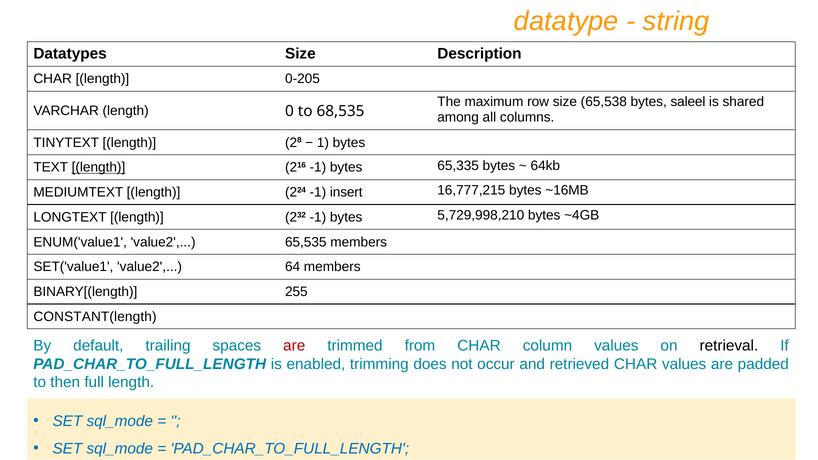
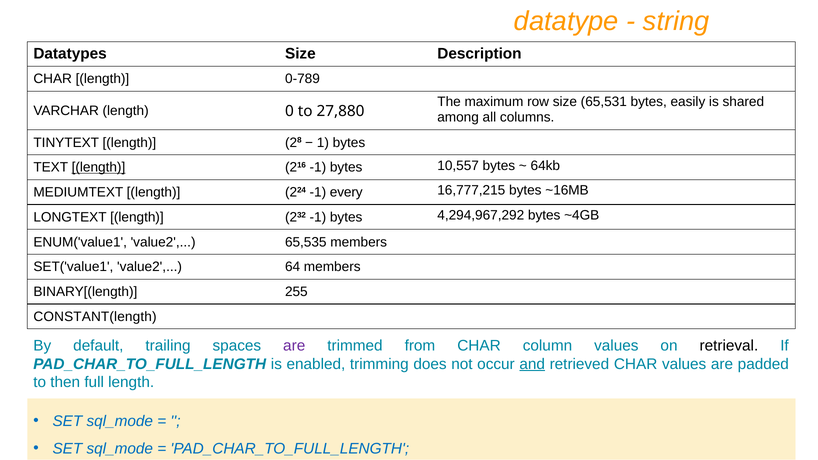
0-205: 0-205 -> 0-789
65,538: 65,538 -> 65,531
saleel: saleel -> easily
68,535: 68,535 -> 27,880
65,335: 65,335 -> 10,557
insert: insert -> every
5,729,998,210: 5,729,998,210 -> 4,294,967,292
are at (294, 346) colour: red -> purple
and underline: none -> present
